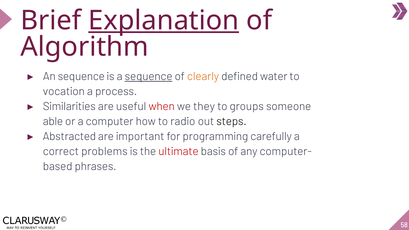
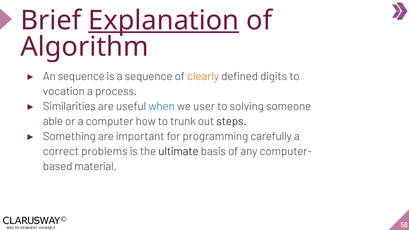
sequence at (149, 76) underline: present -> none
water: water -> digits
when colour: red -> blue
they: they -> user
groups: groups -> solving
radio: radio -> trunk
Abstracted: Abstracted -> Something
ultimate colour: red -> black
phrases: phrases -> material
